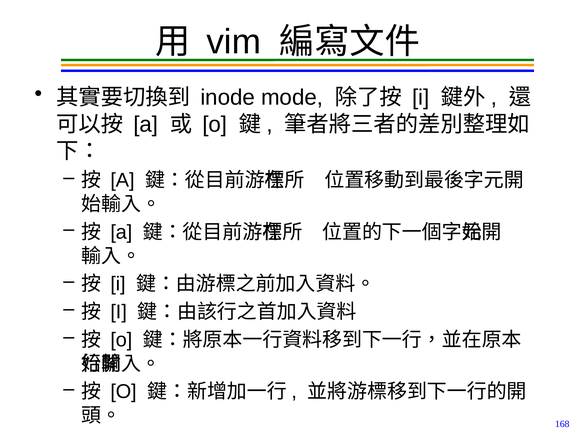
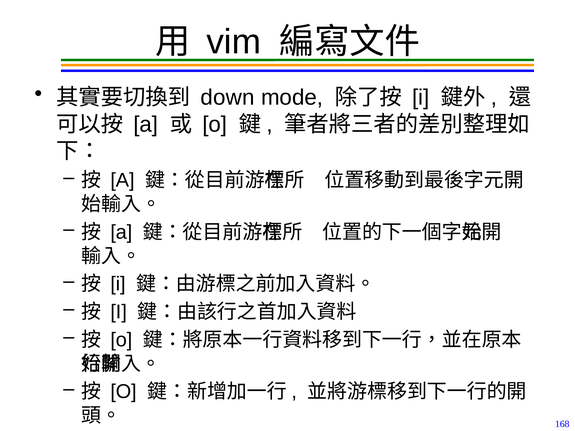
inode: inode -> down
